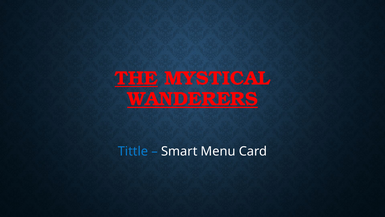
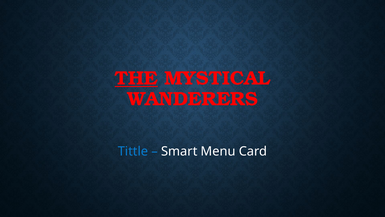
WANDERERS underline: present -> none
